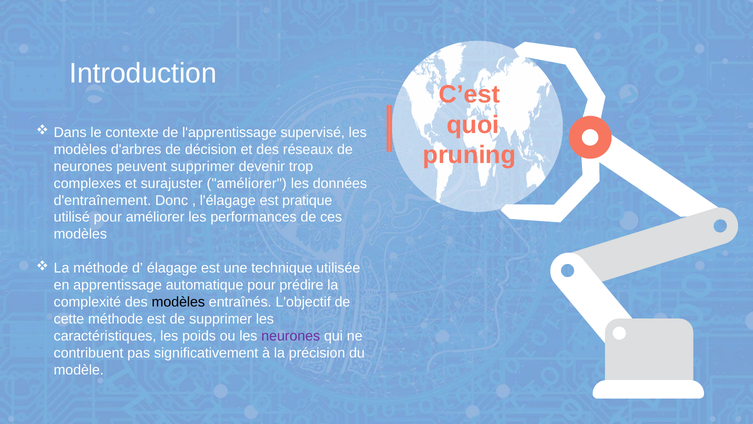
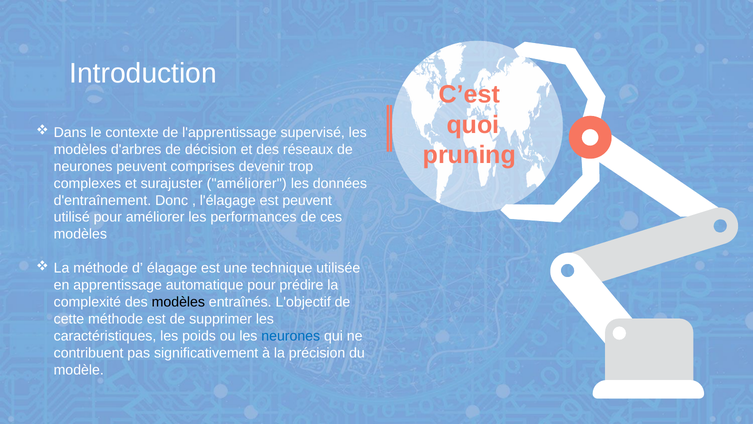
peuvent supprimer: supprimer -> comprises
est pratique: pratique -> peuvent
neurones at (291, 336) colour: purple -> blue
